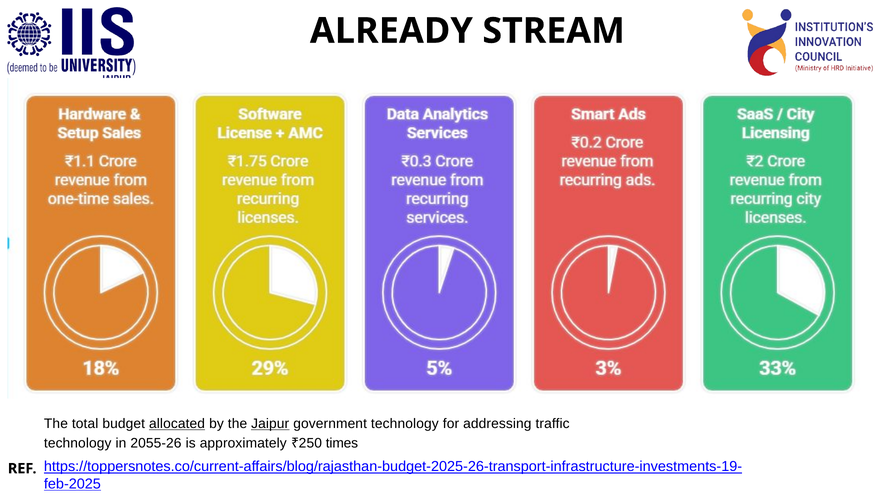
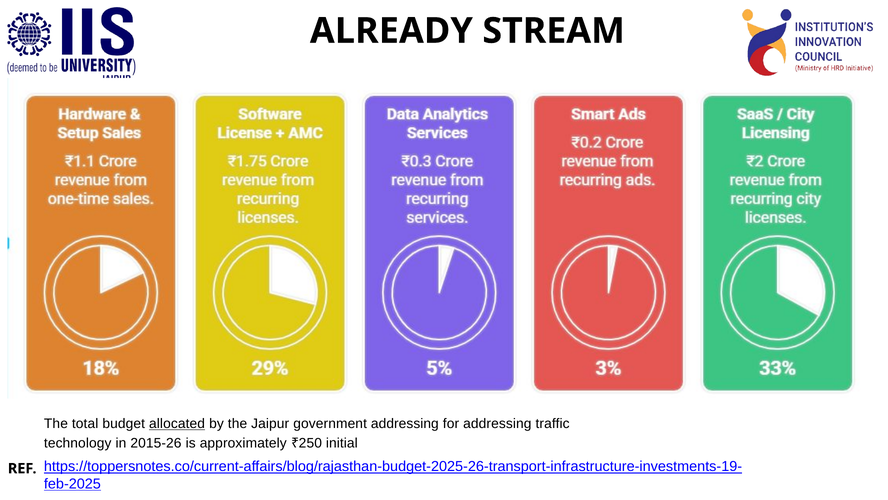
Jaipur underline: present -> none
government technology: technology -> addressing
2055-26: 2055-26 -> 2015-26
times: times -> initial
